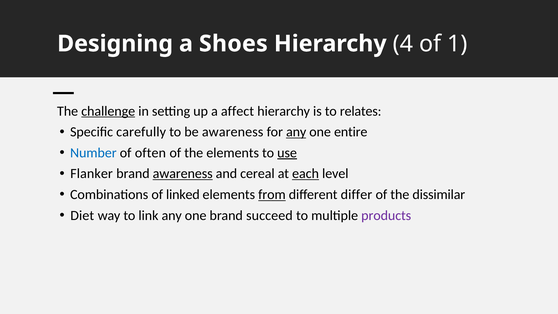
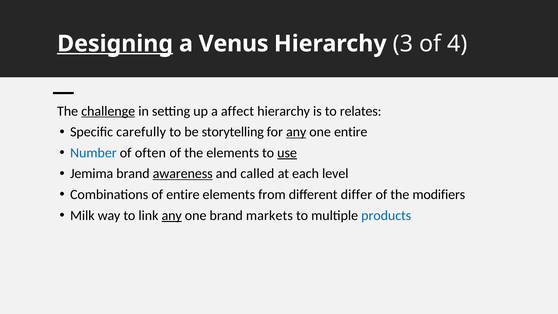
Designing underline: none -> present
Shoes: Shoes -> Venus
4: 4 -> 3
1: 1 -> 4
be awareness: awareness -> storytelling
Flanker: Flanker -> Jemima
cereal: cereal -> called
each underline: present -> none
of linked: linked -> entire
from underline: present -> none
dissimilar: dissimilar -> modifiers
Diet: Diet -> Milk
any at (172, 215) underline: none -> present
succeed: succeed -> markets
products colour: purple -> blue
